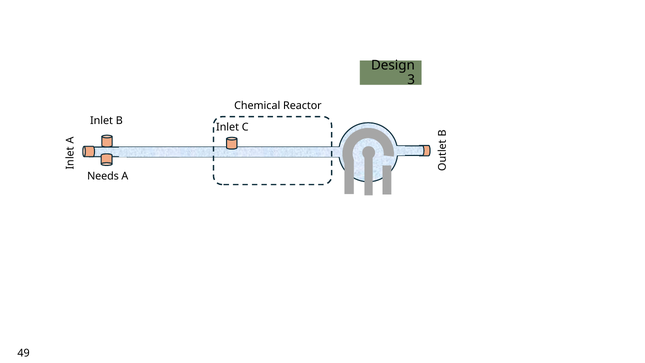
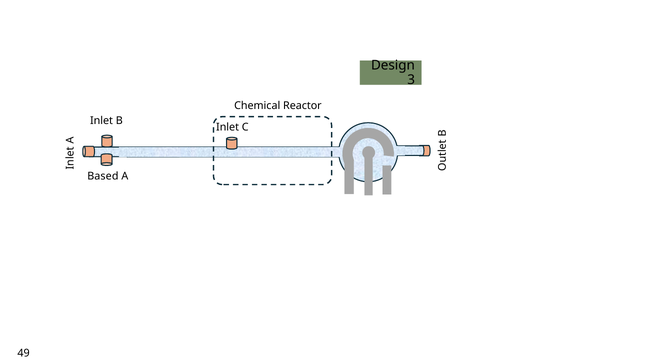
Needs: Needs -> Based
